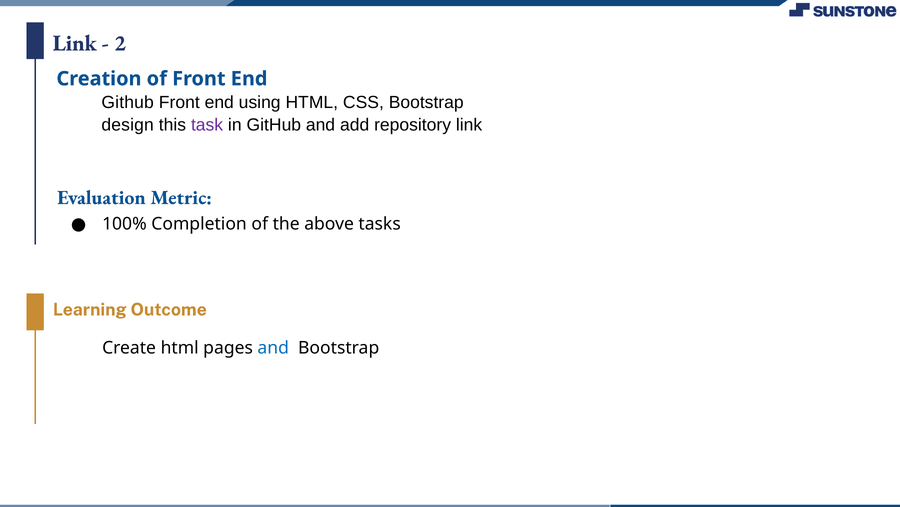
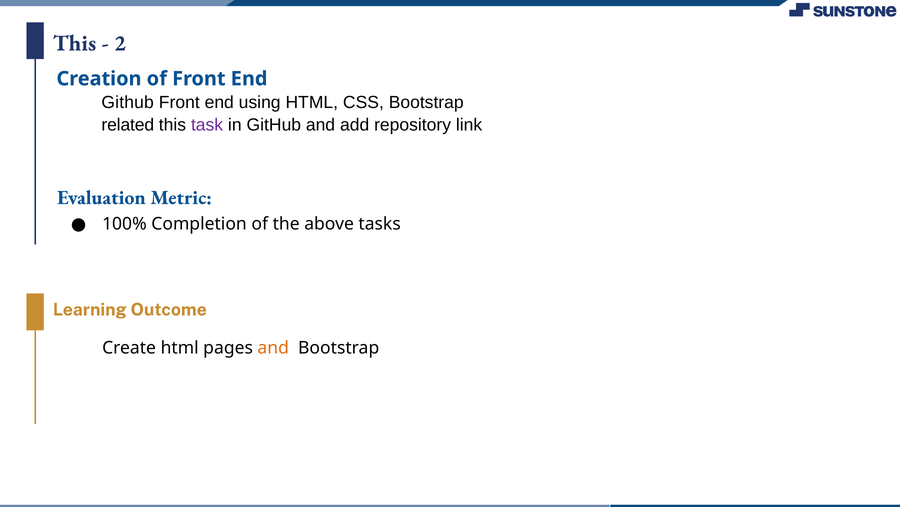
Link at (75, 43): Link -> This
design: design -> related
and at (273, 348) colour: blue -> orange
